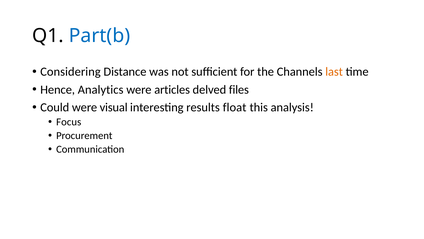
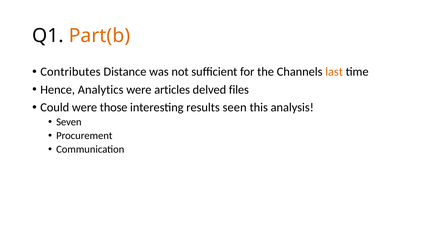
Part(b colour: blue -> orange
Considering: Considering -> Contributes
visual: visual -> those
float: float -> seen
Focus: Focus -> Seven
